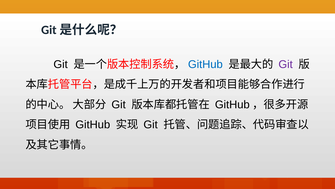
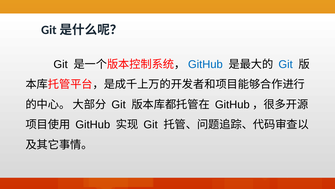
Git at (286, 64) colour: purple -> blue
